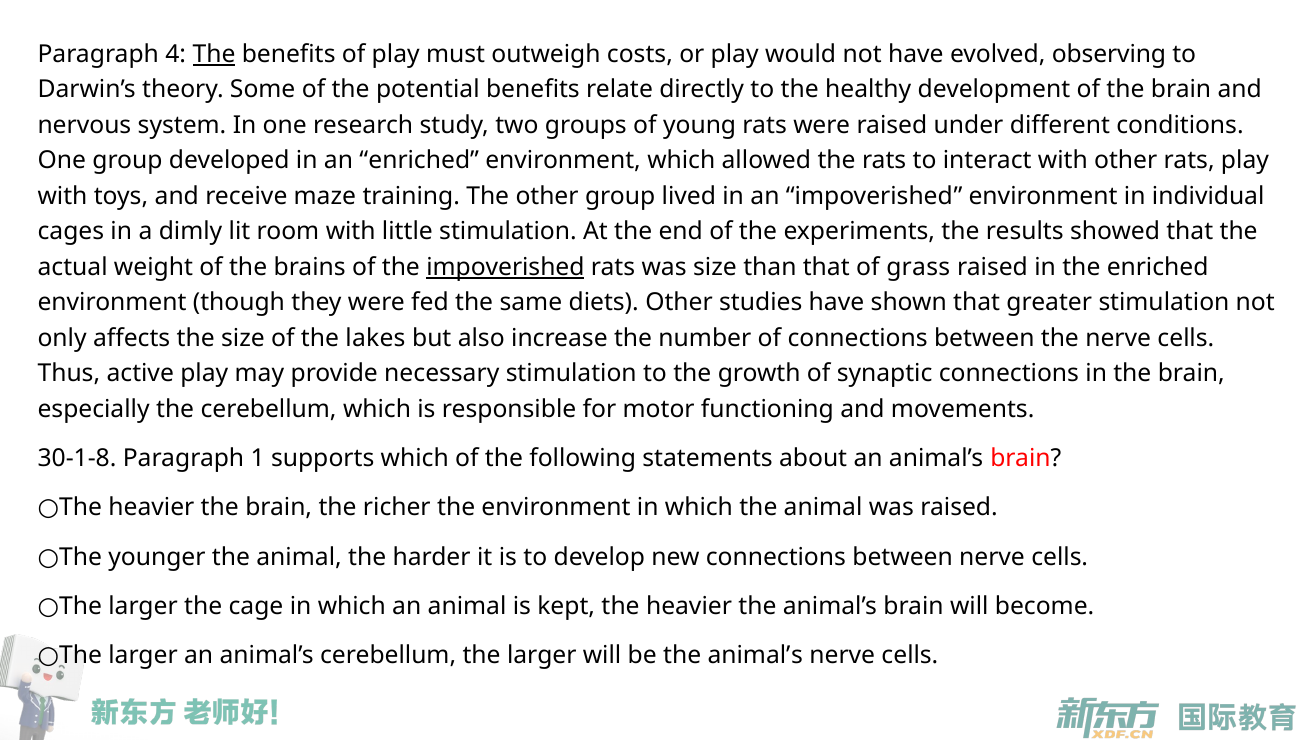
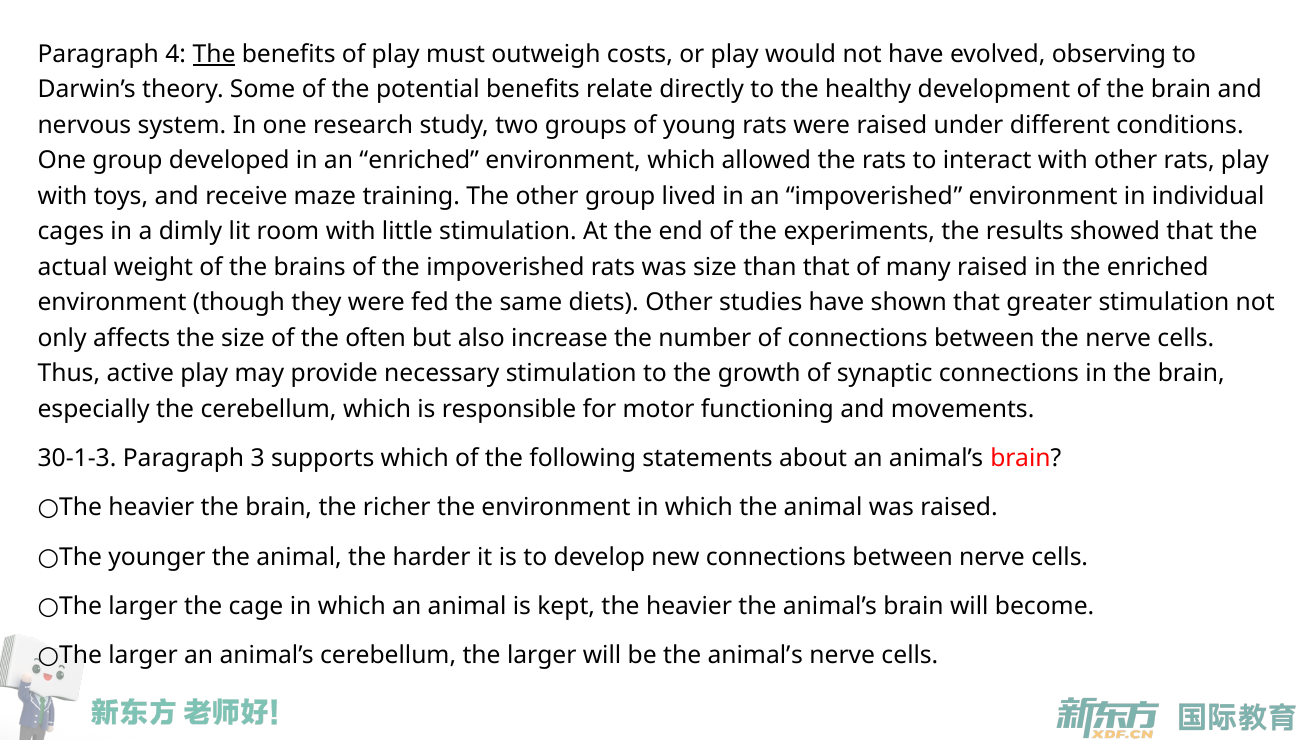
impoverished at (505, 267) underline: present -> none
grass: grass -> many
lakes: lakes -> often
30-1-8: 30-1-8 -> 30-1-3
1: 1 -> 3
